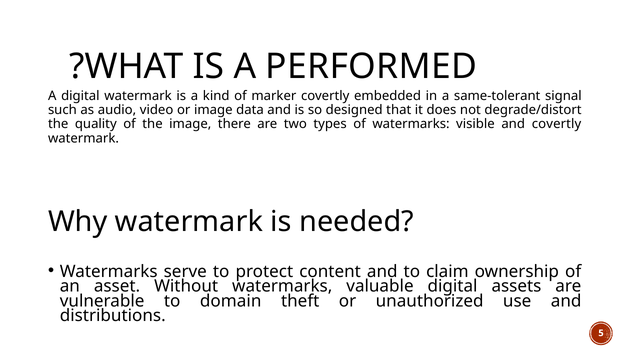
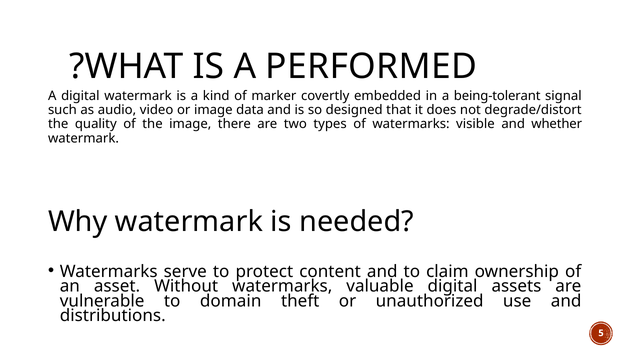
same-tolerant: same-tolerant -> being-tolerant
and covertly: covertly -> whether
